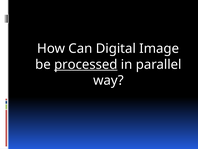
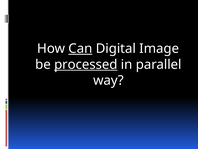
Can underline: none -> present
